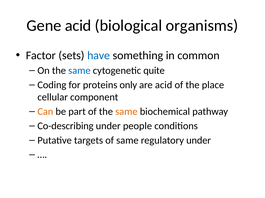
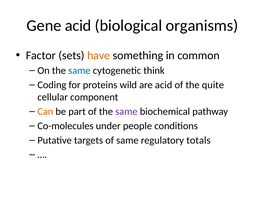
have colour: blue -> orange
quite: quite -> think
only: only -> wild
place: place -> quite
same at (126, 112) colour: orange -> purple
Co-describing: Co-describing -> Co-molecules
regulatory under: under -> totals
